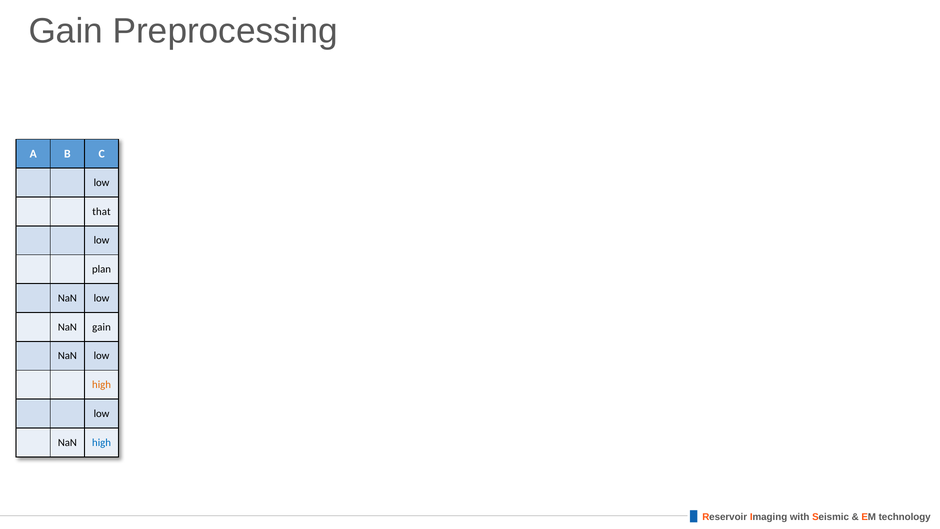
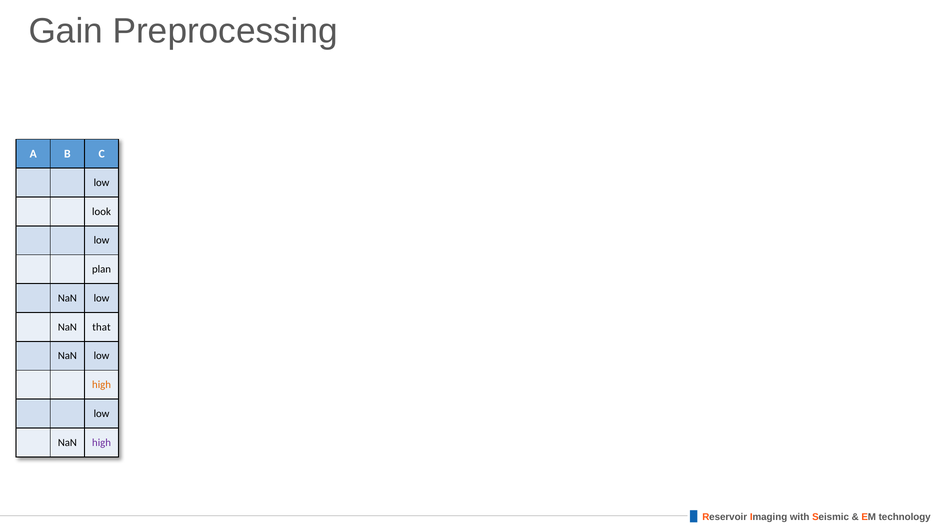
that: that -> look
NaN gain: gain -> that
high at (102, 442) colour: blue -> purple
